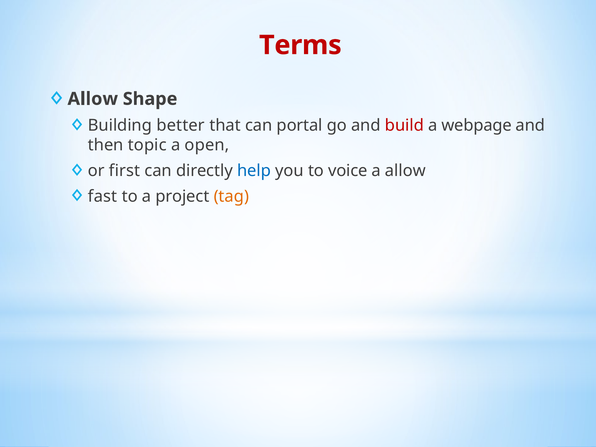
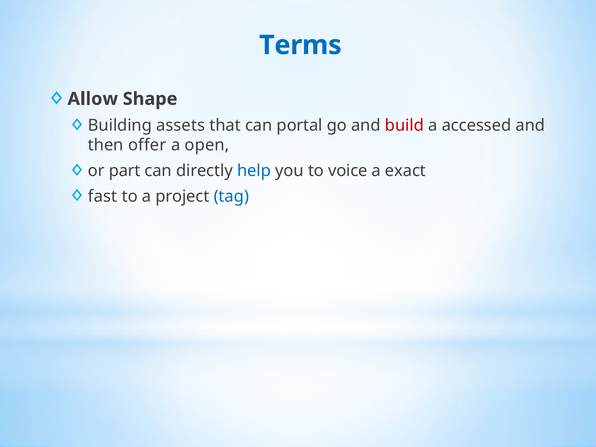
Terms colour: red -> blue
better: better -> assets
webpage: webpage -> accessed
topic: topic -> offer
first: first -> part
a allow: allow -> exact
tag colour: orange -> blue
